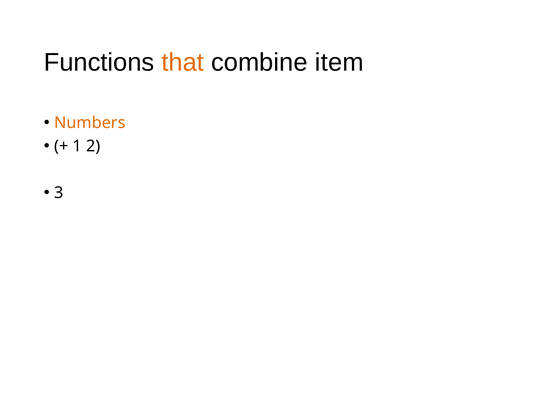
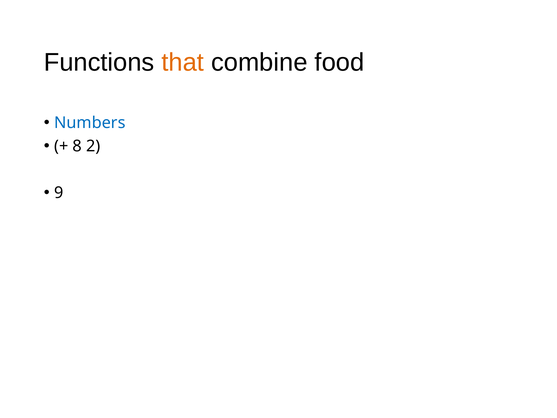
item: item -> food
Numbers colour: orange -> blue
1: 1 -> 8
3: 3 -> 9
